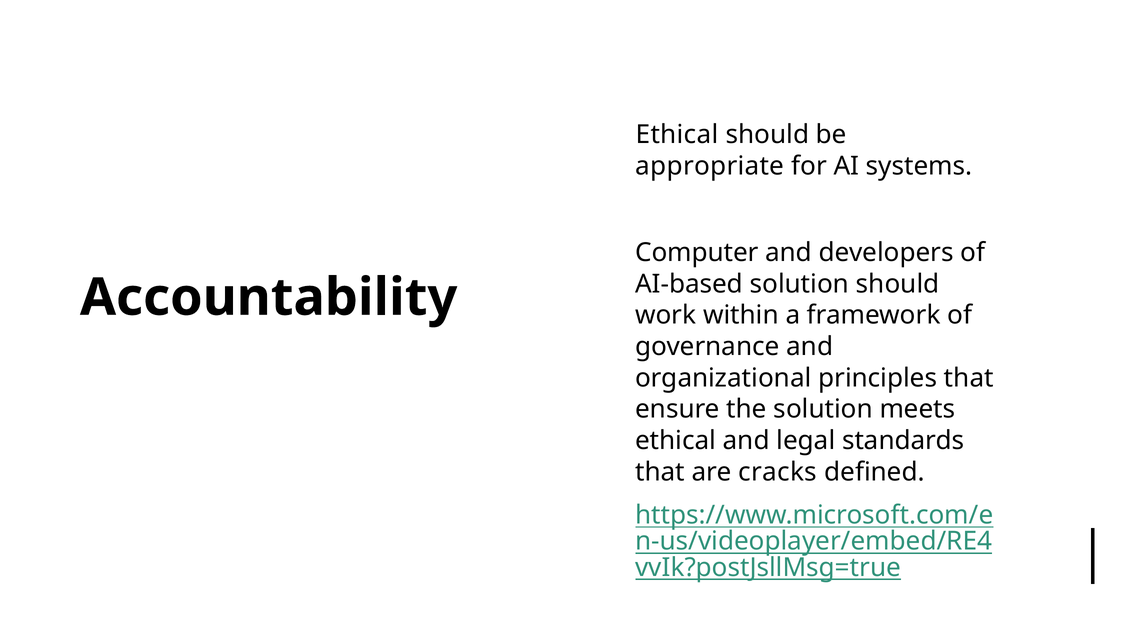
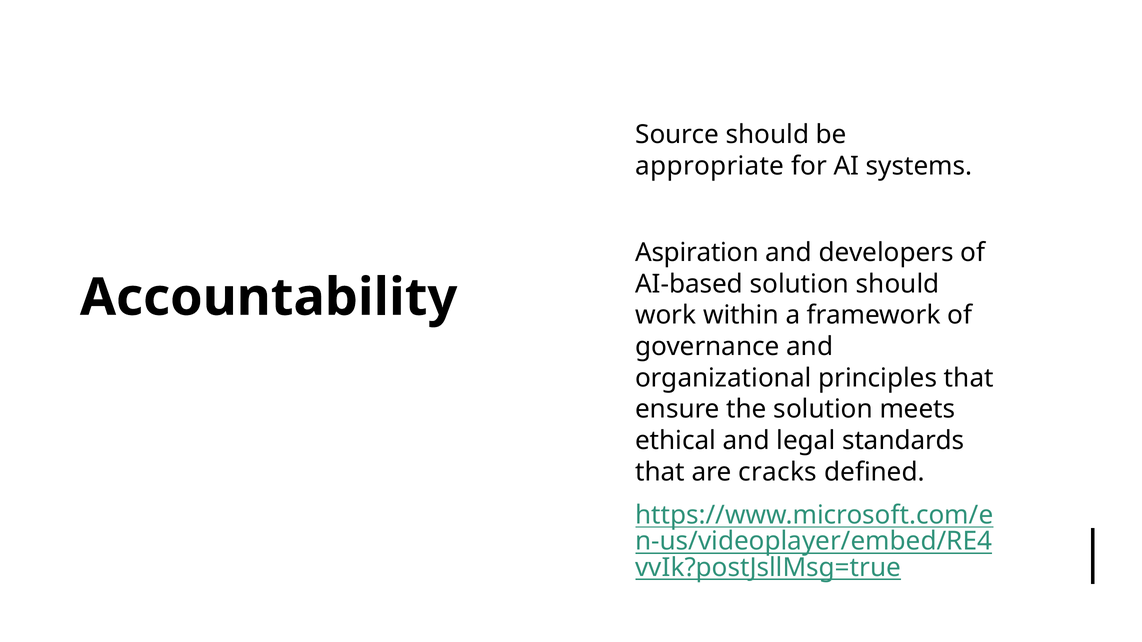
Ethical at (677, 135): Ethical -> Source
Computer: Computer -> Aspiration
